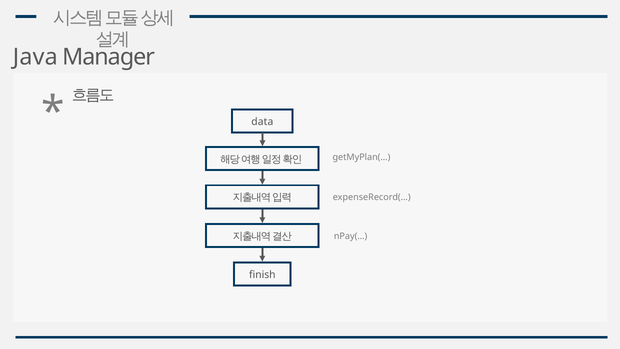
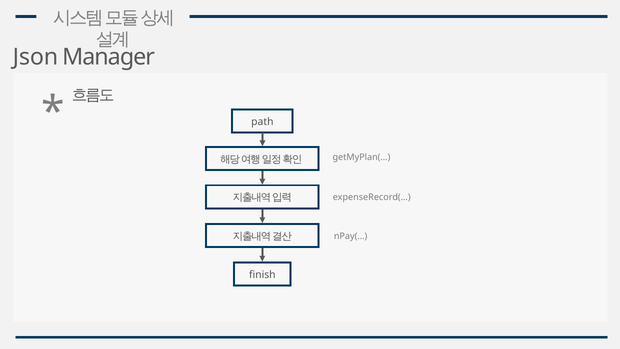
Java: Java -> Json
data: data -> path
